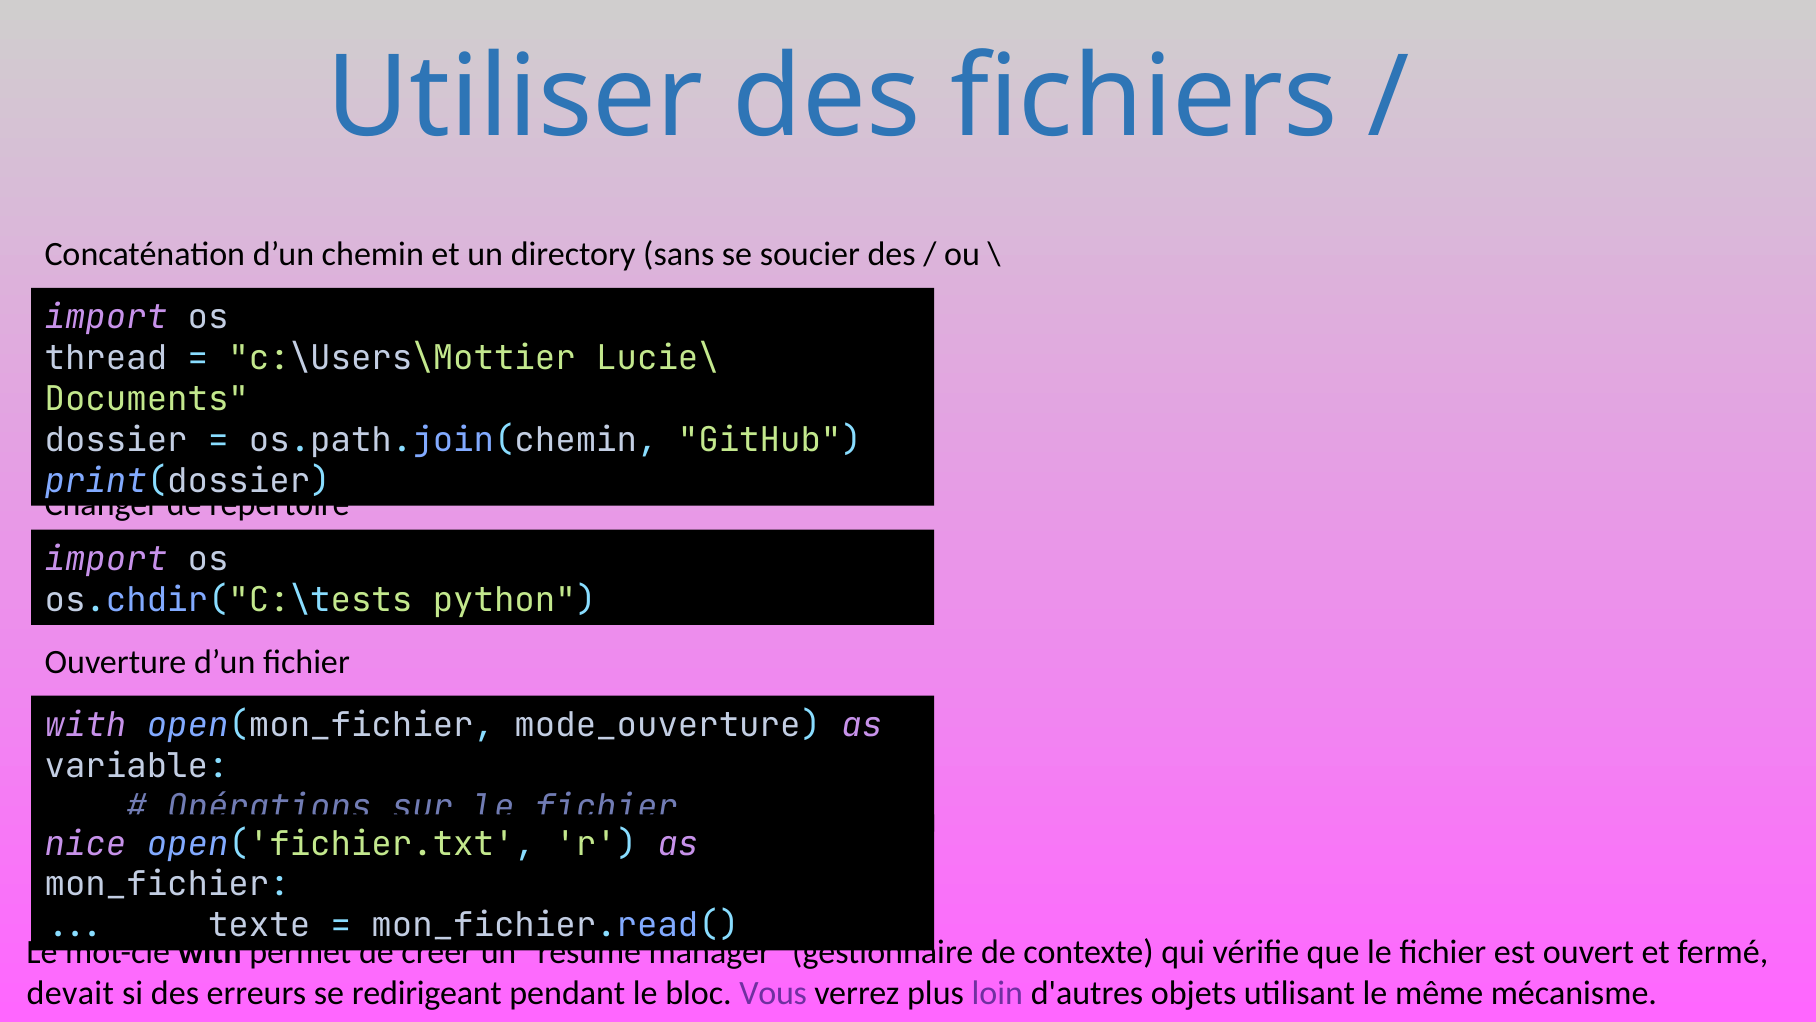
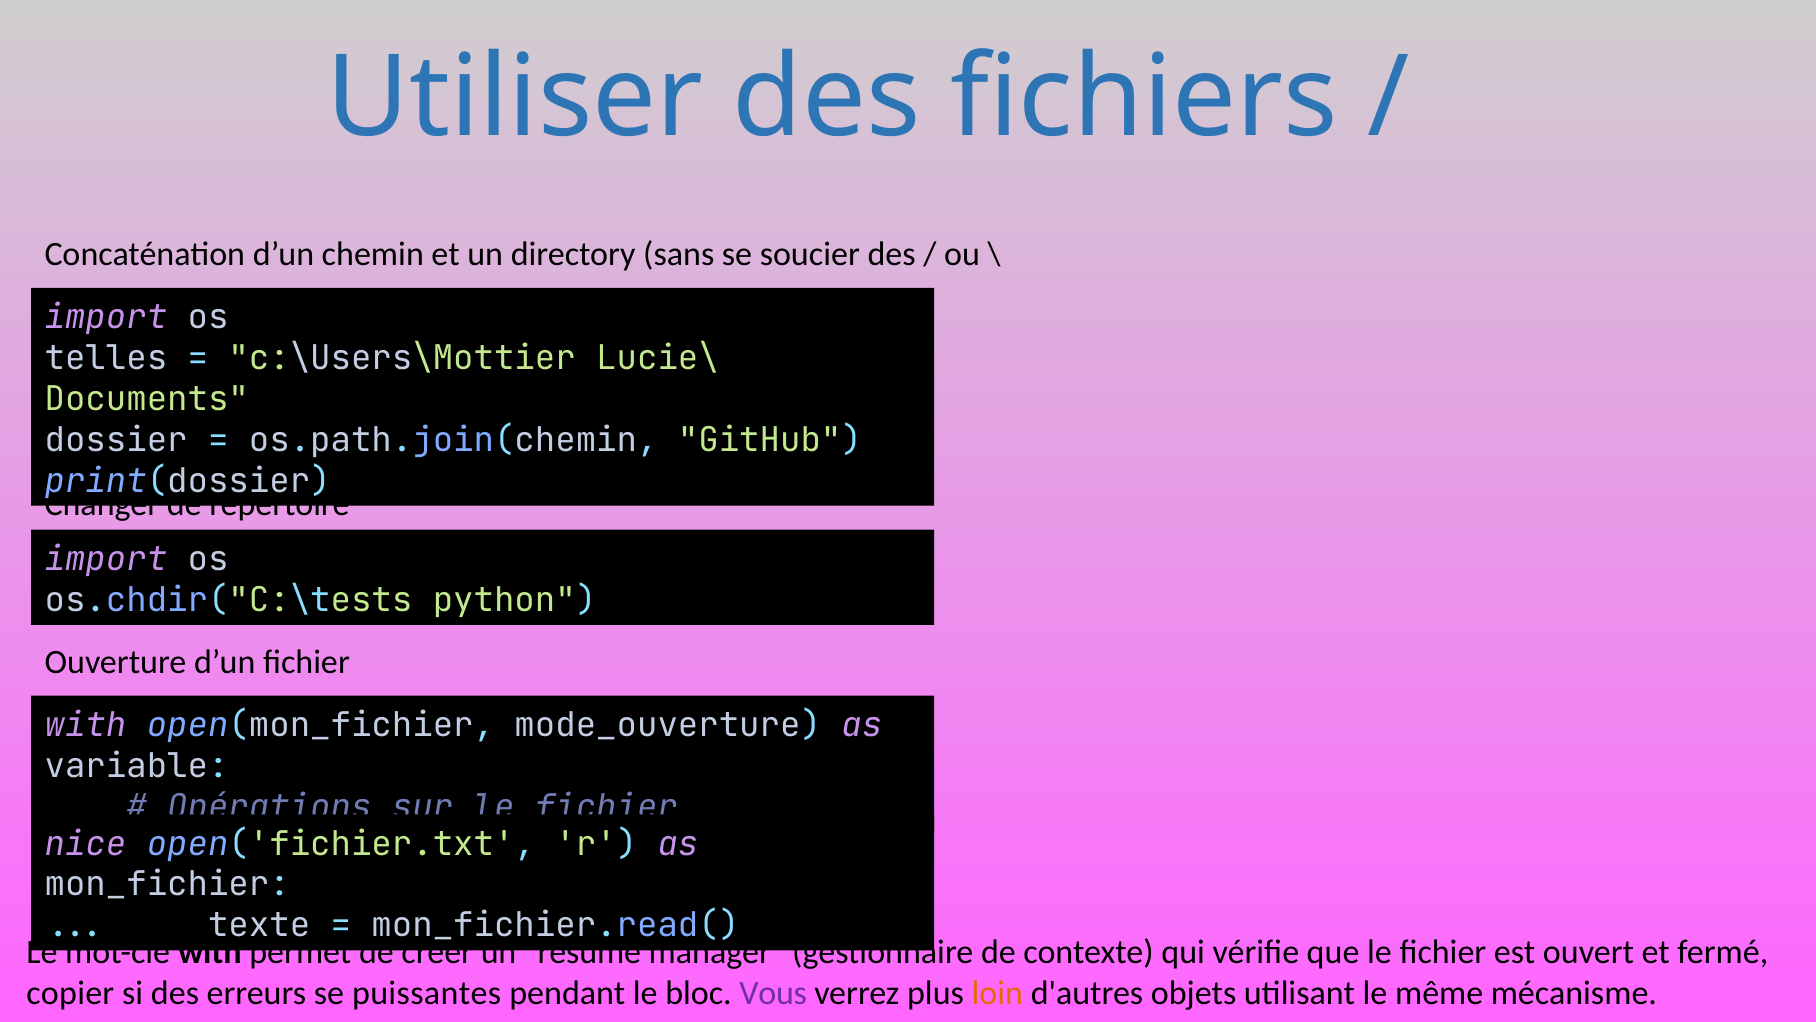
thread: thread -> telles
devait: devait -> copier
redirigeant: redirigeant -> puissantes
loin colour: purple -> orange
